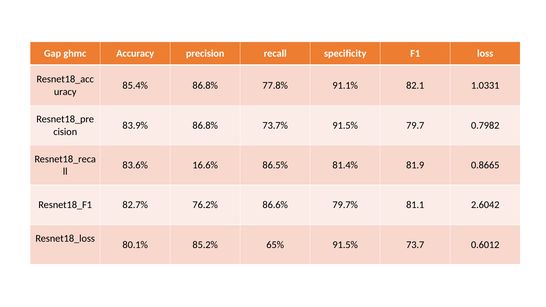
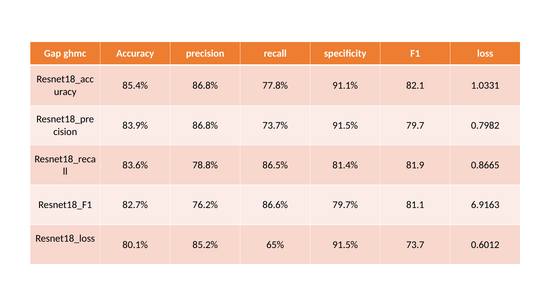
16.6%: 16.6% -> 78.8%
2.6042: 2.6042 -> 6.9163
